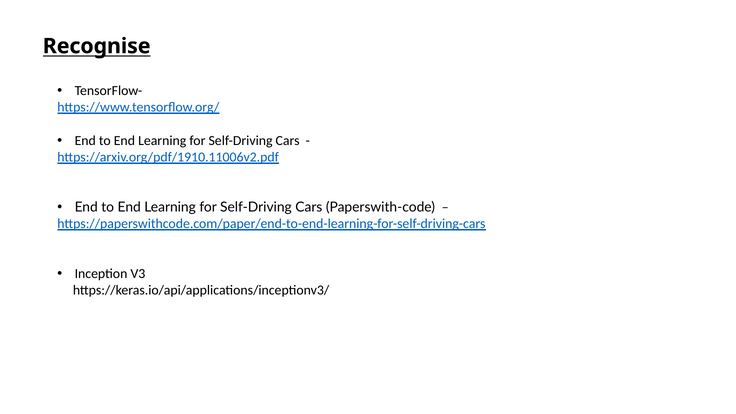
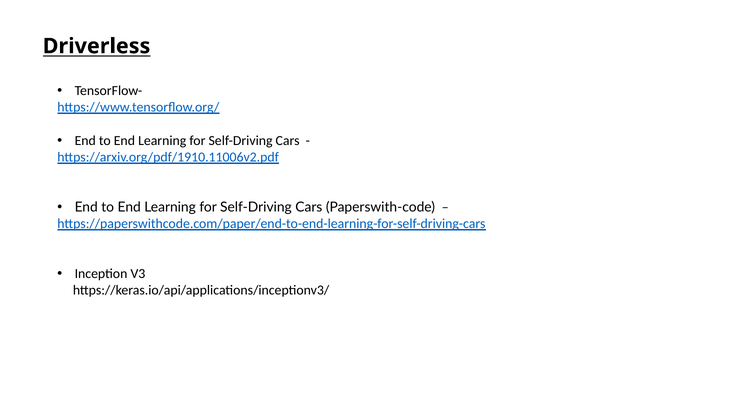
Recognise: Recognise -> Driverless
